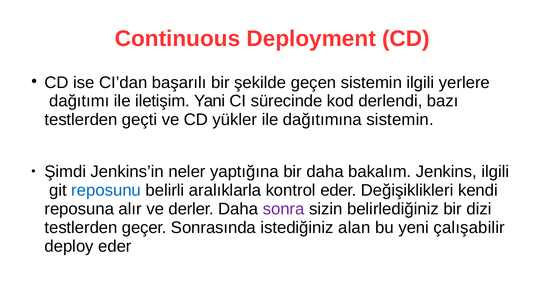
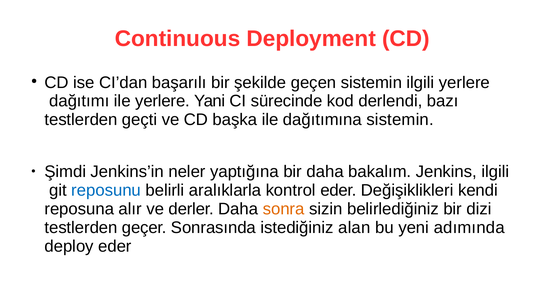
ile iletişim: iletişim -> yerlere
yükler: yükler -> başka
sonra colour: purple -> orange
çalışabilir: çalışabilir -> adımında
